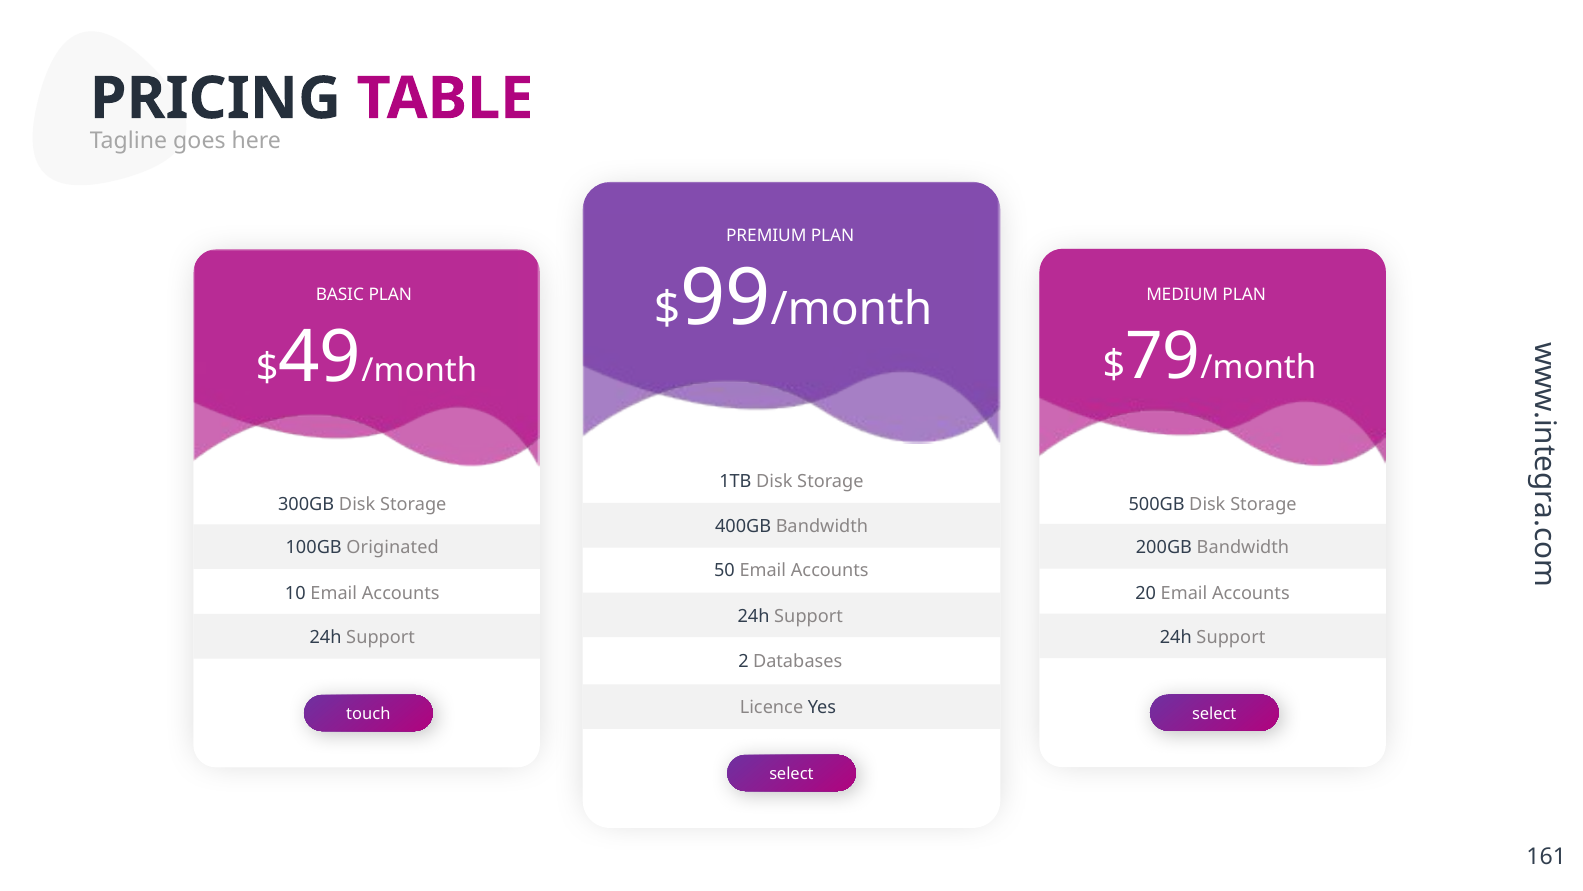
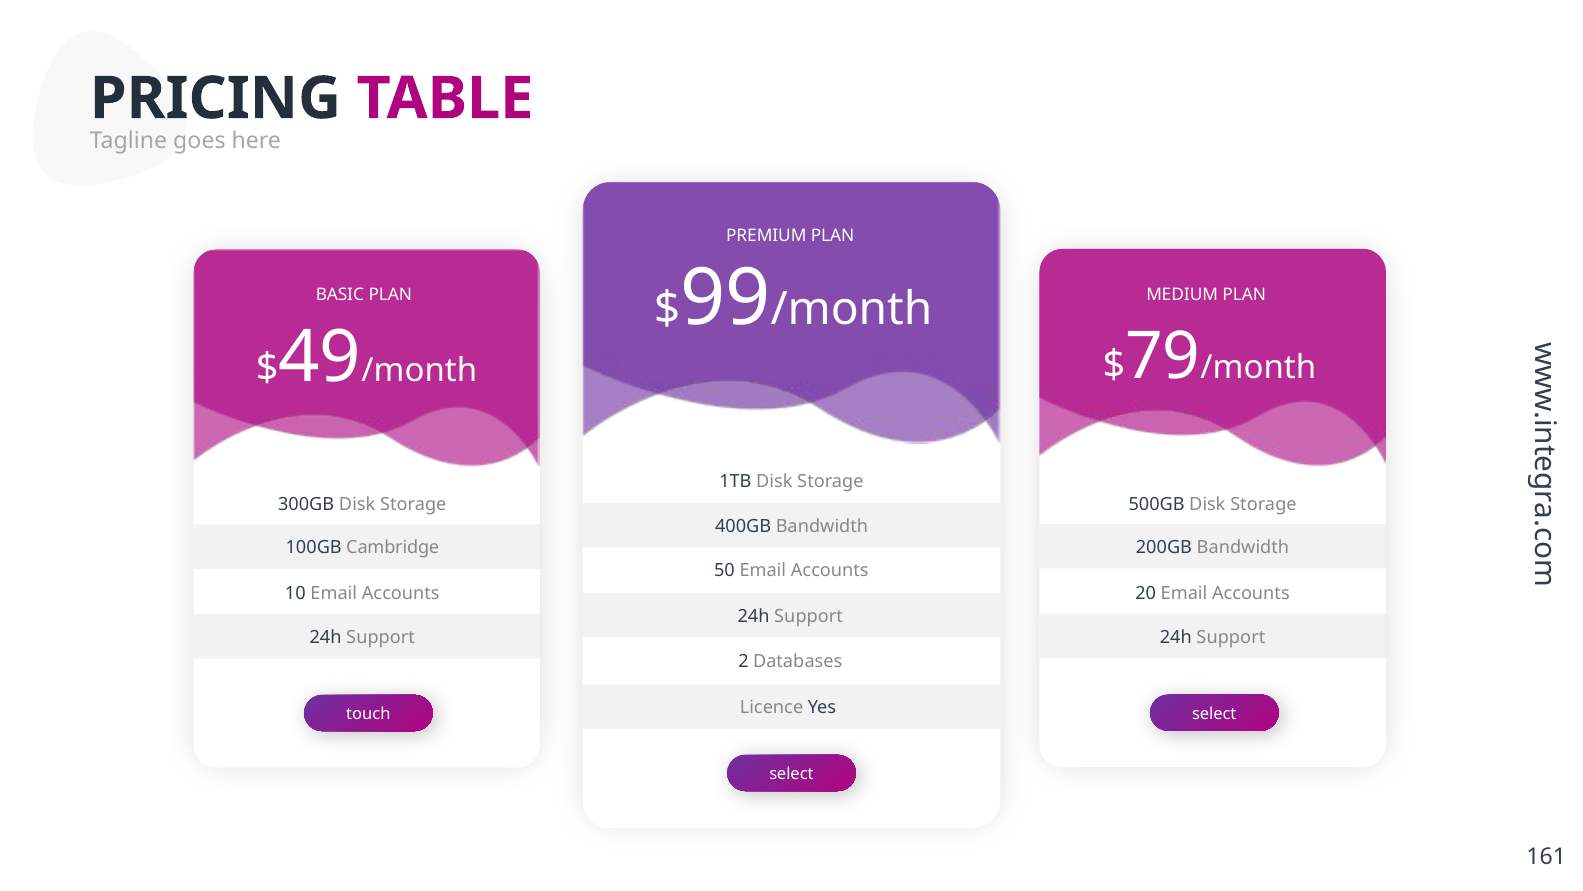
Originated: Originated -> Cambridge
